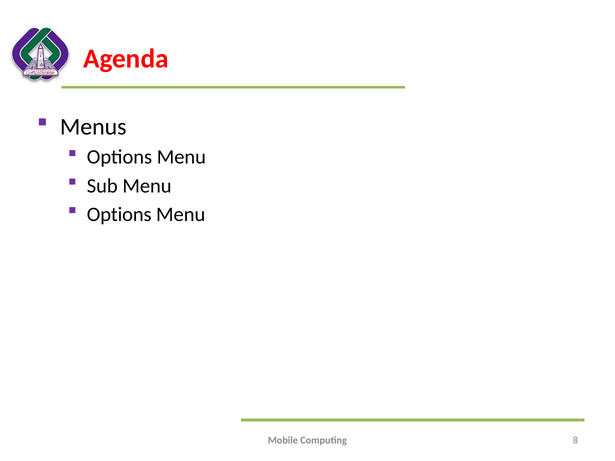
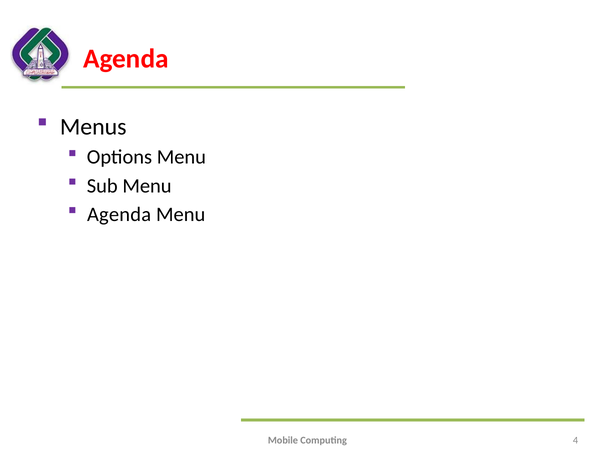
Options at (119, 215): Options -> Agenda
8: 8 -> 4
